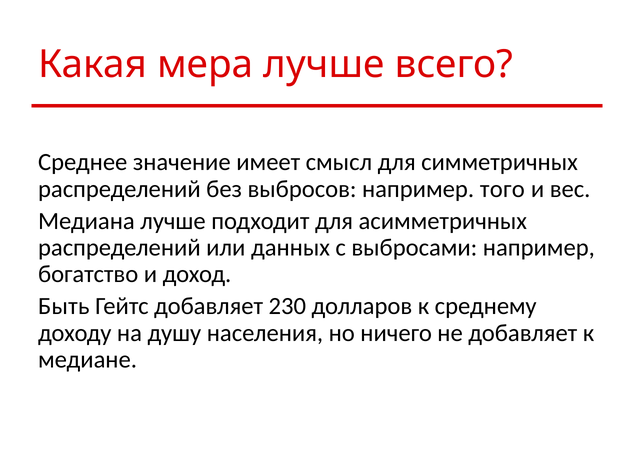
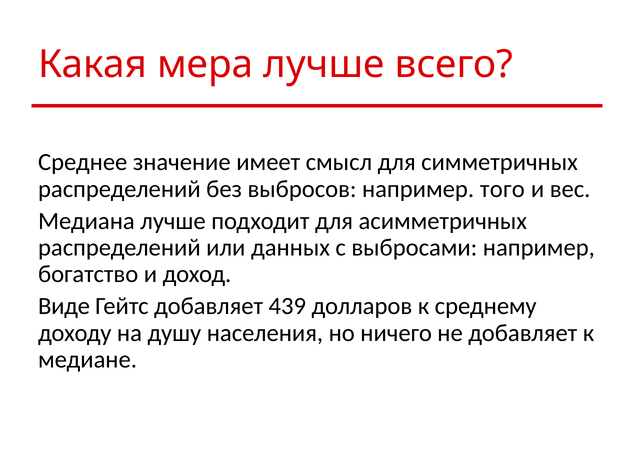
Быть: Быть -> Виде
230: 230 -> 439
